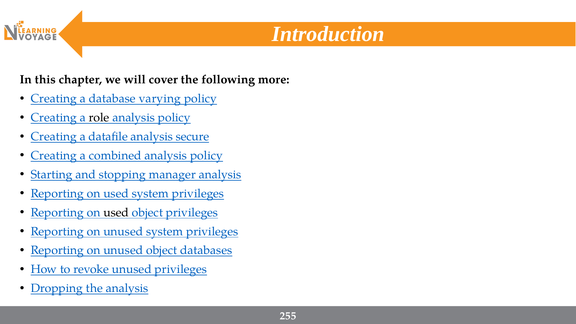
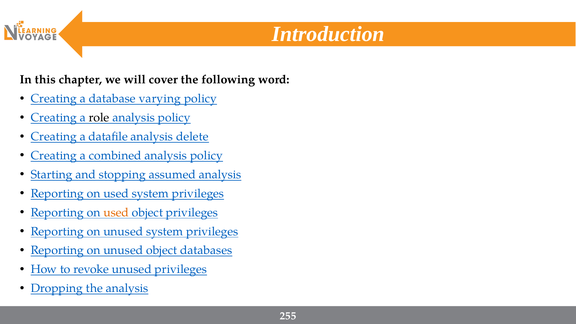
more: more -> word
secure: secure -> delete
manager: manager -> assumed
used at (116, 212) colour: black -> orange
